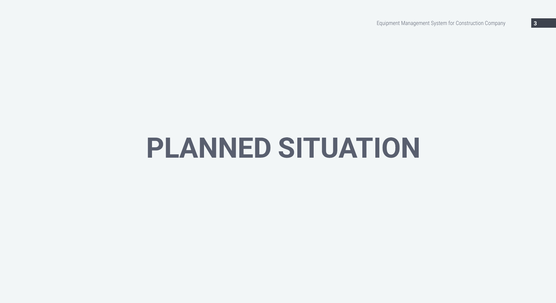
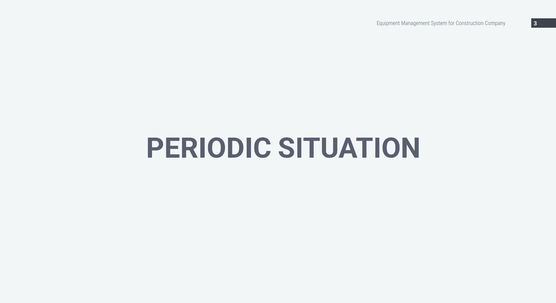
PLANNED: PLANNED -> PERIODIC
